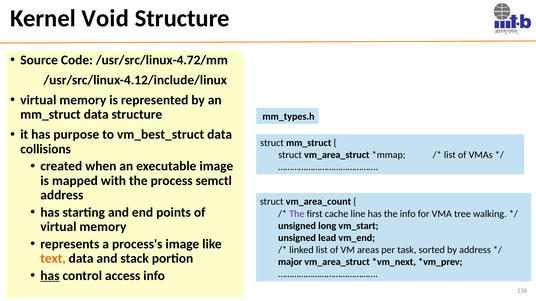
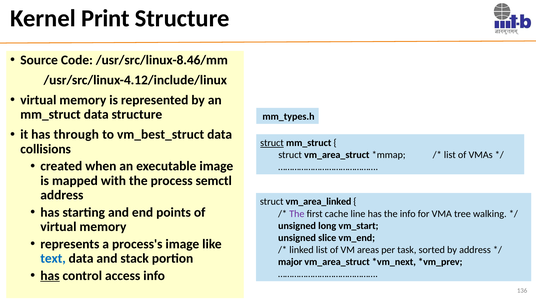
Void: Void -> Print
/usr/src/linux-4.72/mm: /usr/src/linux-4.72/mm -> /usr/src/linux-8.46/mm
purpose: purpose -> through
struct at (272, 143) underline: none -> present
vm_area_count: vm_area_count -> vm_area_linked
lead: lead -> slice
text colour: orange -> blue
